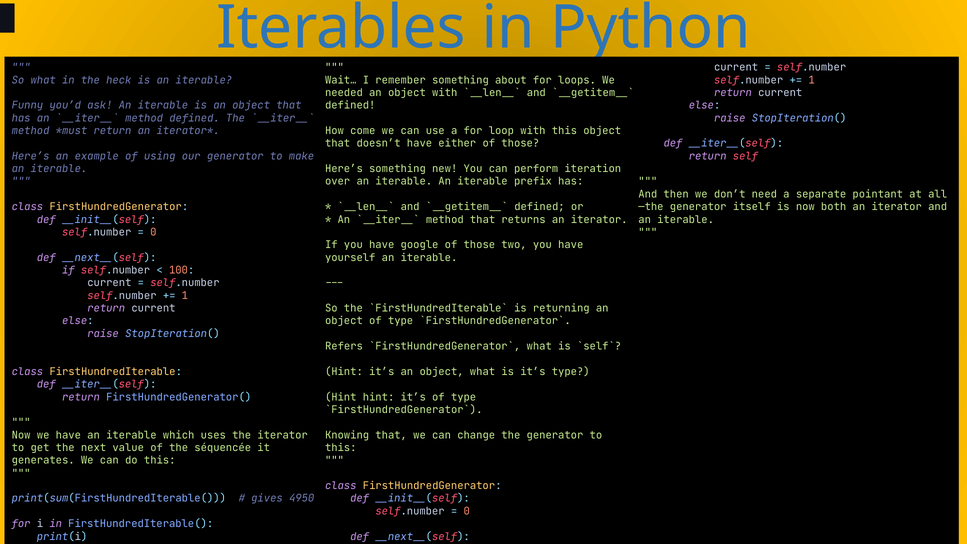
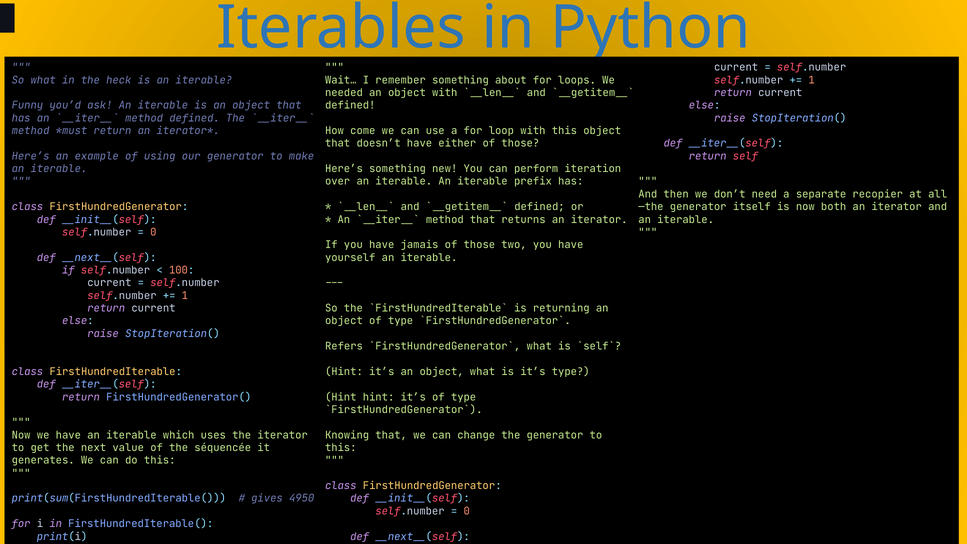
pointant: pointant -> recopier
google: google -> jamais
